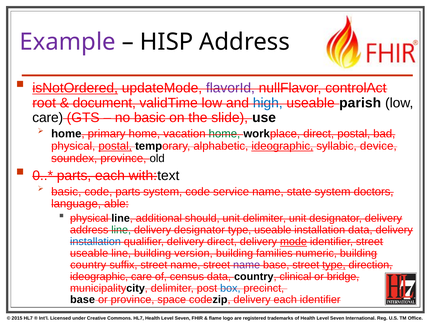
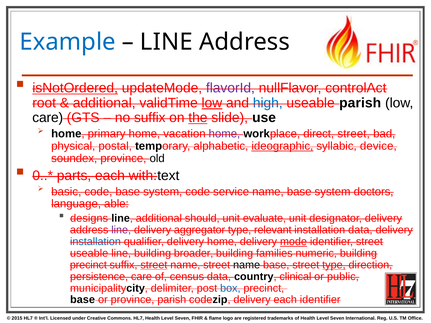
Example colour: purple -> blue
HISP at (167, 42): HISP -> LINE
document at (104, 103): document -> additional
low at (212, 103) underline: none -> present
no basic: basic -> suffix
the underline: none -> present
home at (224, 134) colour: green -> purple
direct postal: postal -> street
postal at (115, 146) underline: present -> none
code parts: parts -> base
state at (299, 192): state -> base
physical at (89, 219): physical -> designs
unit delimiter: delimiter -> evaluate
line at (121, 230) colour: green -> purple
delivery designator: designator -> aggregator
type useable: useable -> relevant
delivery direct: direct -> home
version: version -> broader
country at (88, 265): country -> precinct
street at (154, 265) underline: none -> present
name at (247, 265) colour: purple -> black
ideographic at (99, 277): ideographic -> persistence
bridge: bridge -> public
province space: space -> parish
